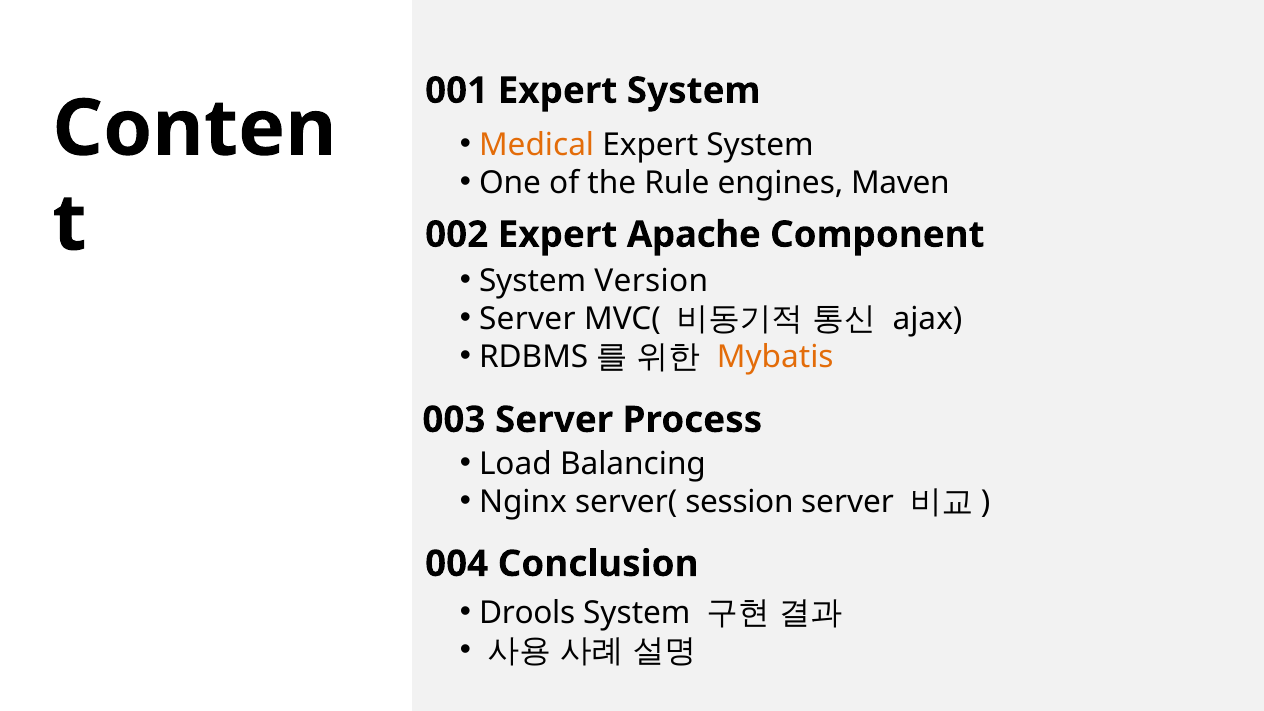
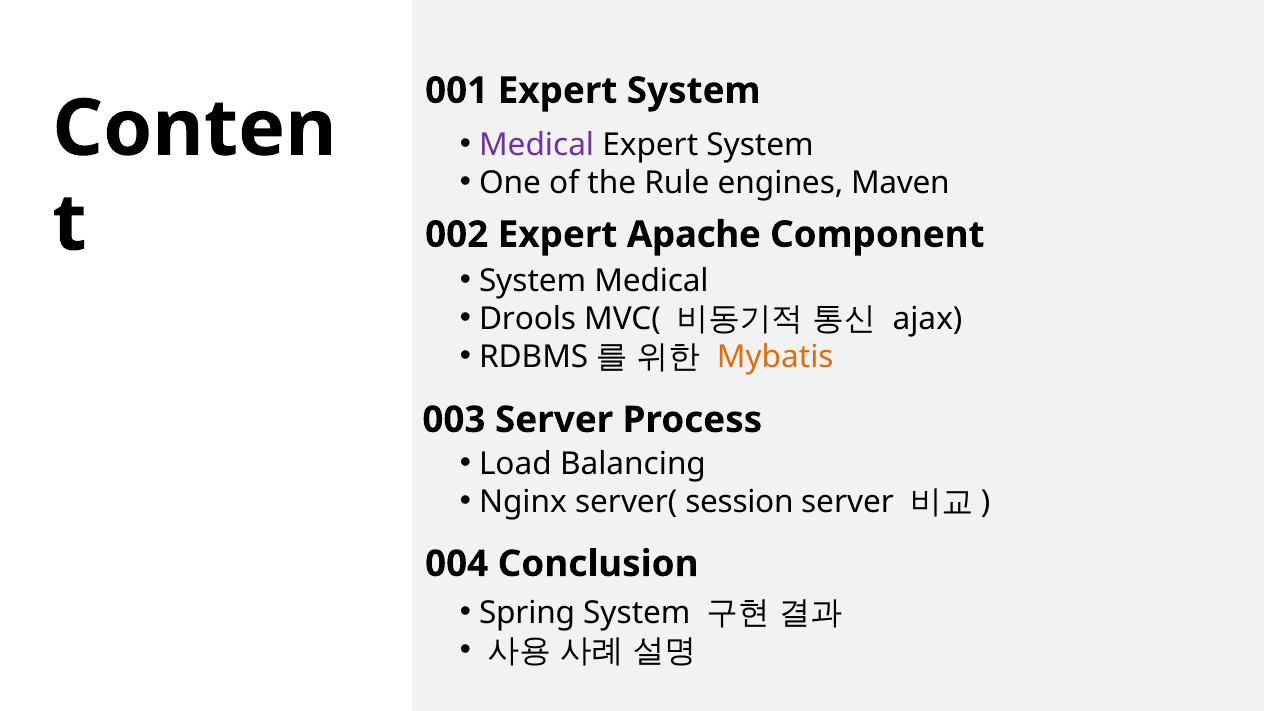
Medical at (537, 145) colour: orange -> purple
System Version: Version -> Medical
Server at (527, 319): Server -> Drools
Drools: Drools -> Spring
